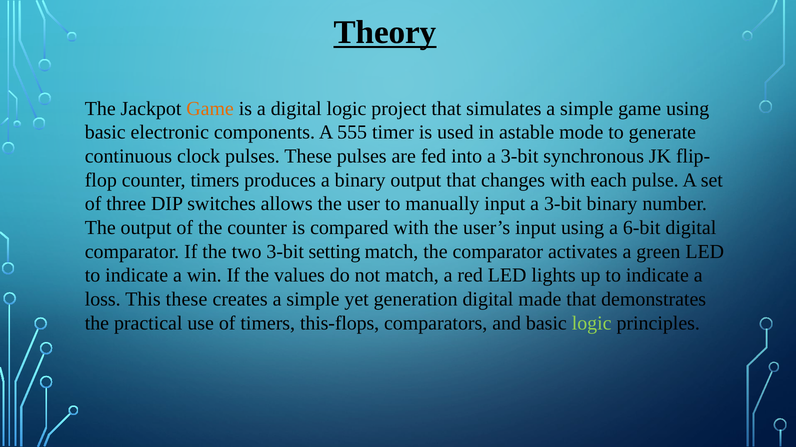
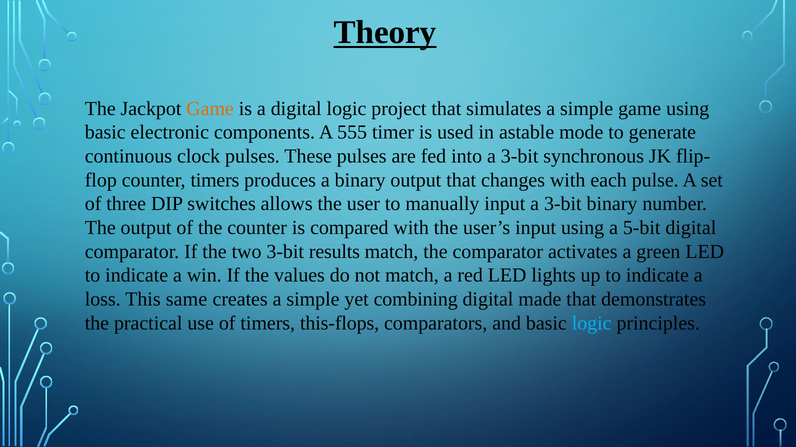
6-bit: 6-bit -> 5-bit
setting: setting -> results
This these: these -> same
generation: generation -> combining
logic at (592, 324) colour: light green -> light blue
